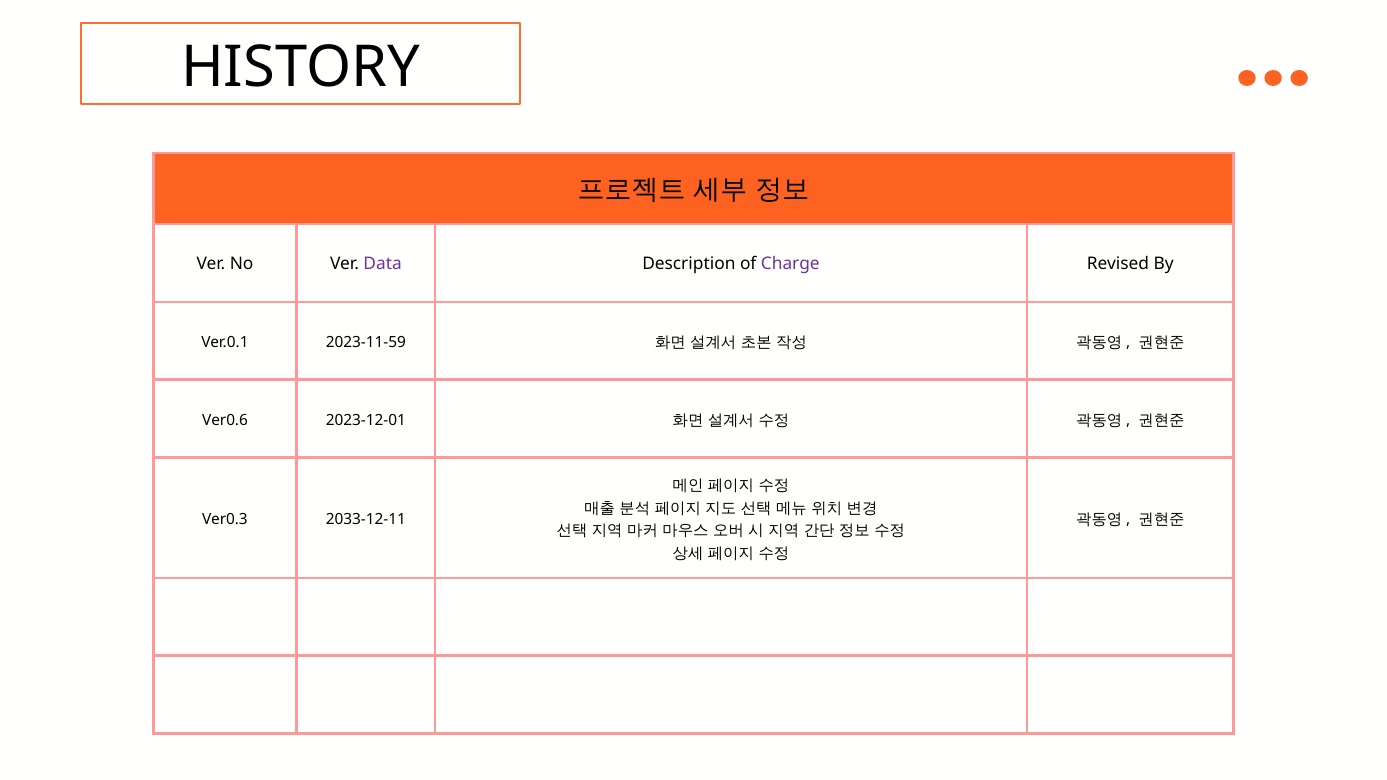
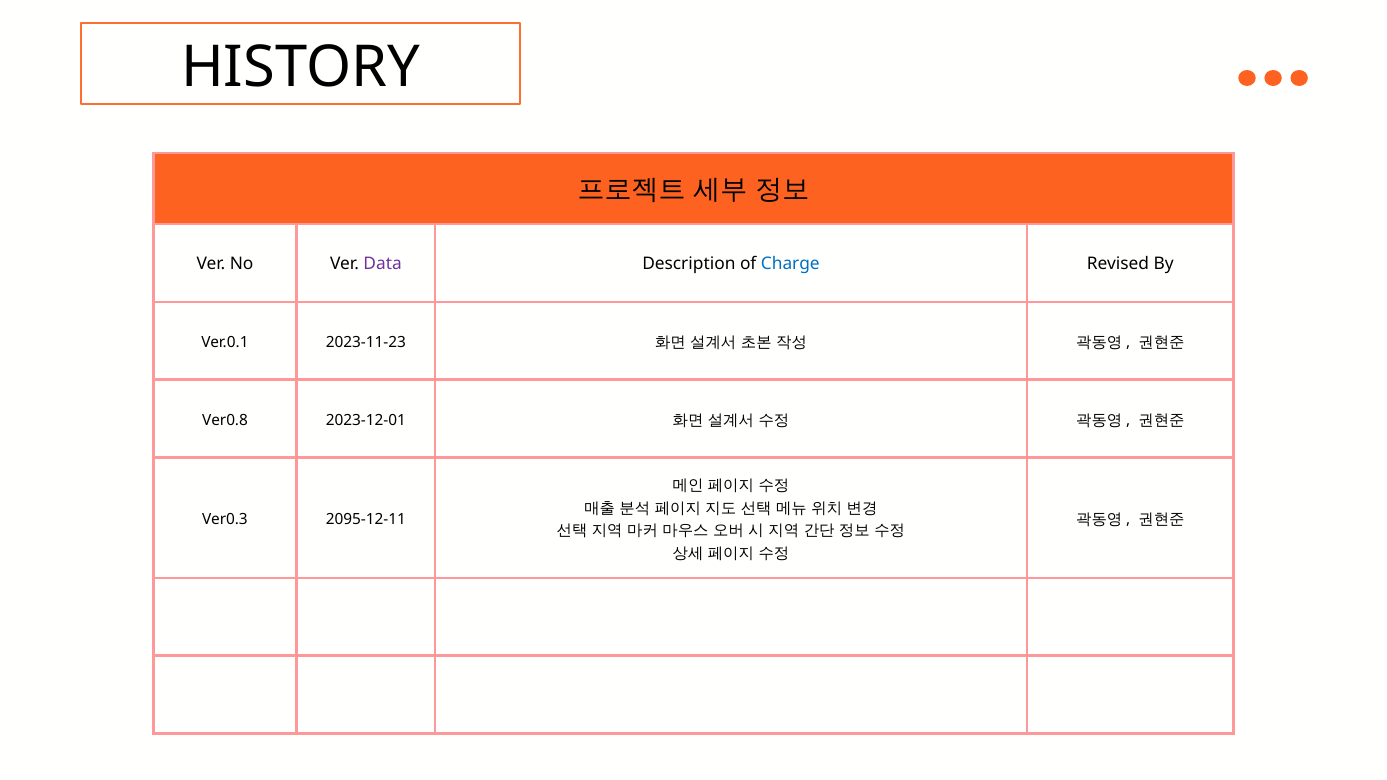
Charge colour: purple -> blue
2023-11-59: 2023-11-59 -> 2023-11-23
Ver0.6: Ver0.6 -> Ver0.8
2033-12-11: 2033-12-11 -> 2095-12-11
